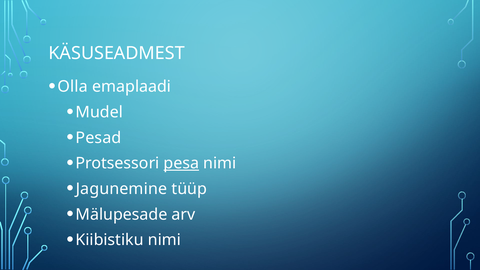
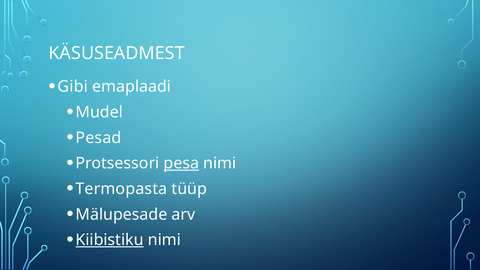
Olla: Olla -> Gibi
Jagunemine: Jagunemine -> Termopasta
Kiibistiku underline: none -> present
